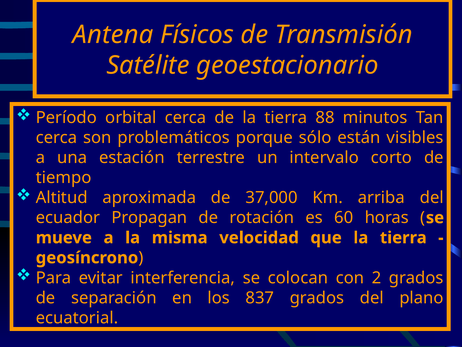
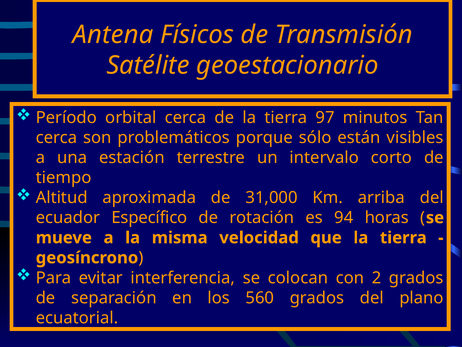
88: 88 -> 97
37,000: 37,000 -> 31,000
Propagan: Propagan -> Específico
60: 60 -> 94
837: 837 -> 560
